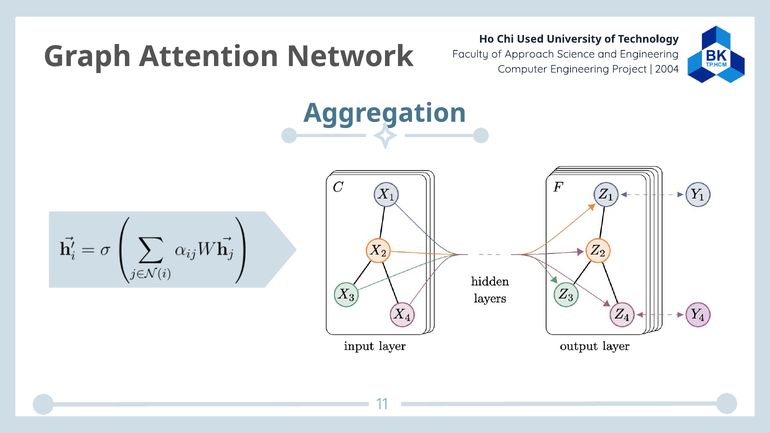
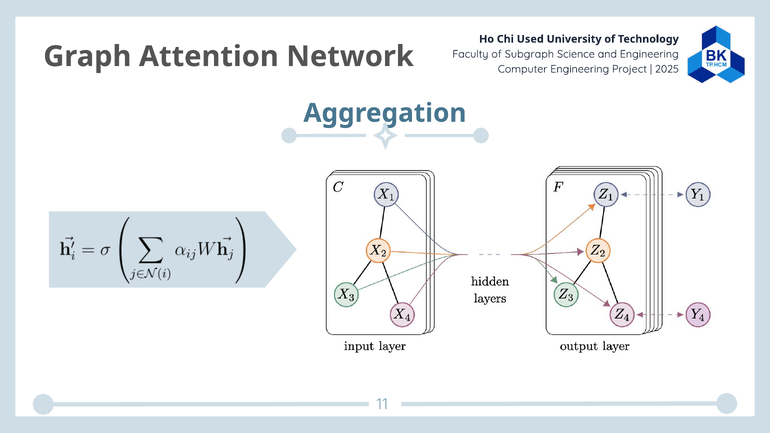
Approach: Approach -> Subgraph
2004: 2004 -> 2025
